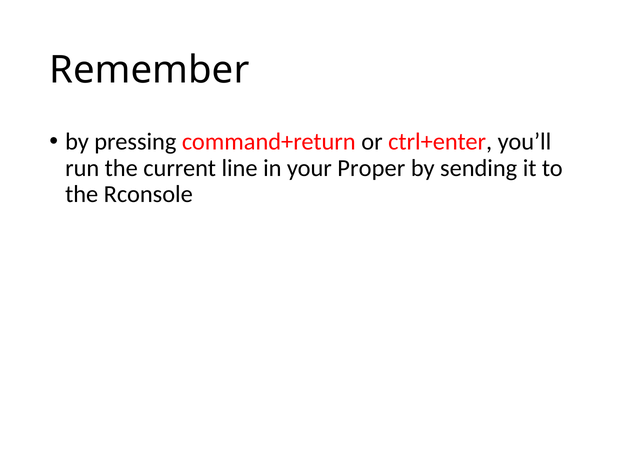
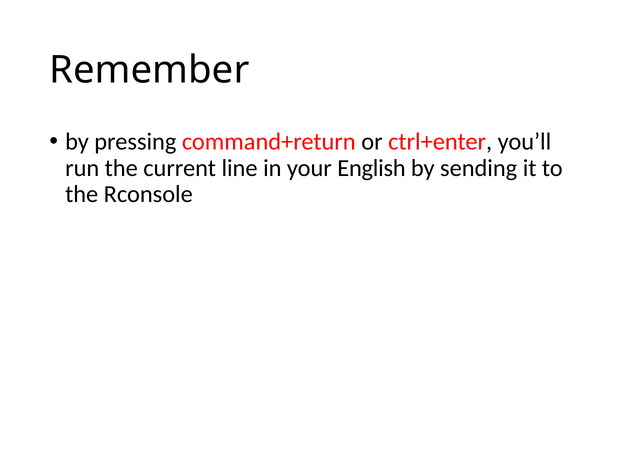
Proper: Proper -> English
